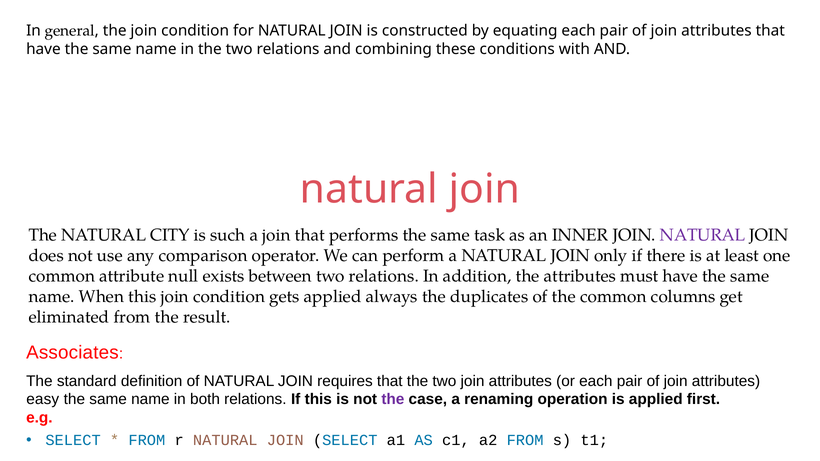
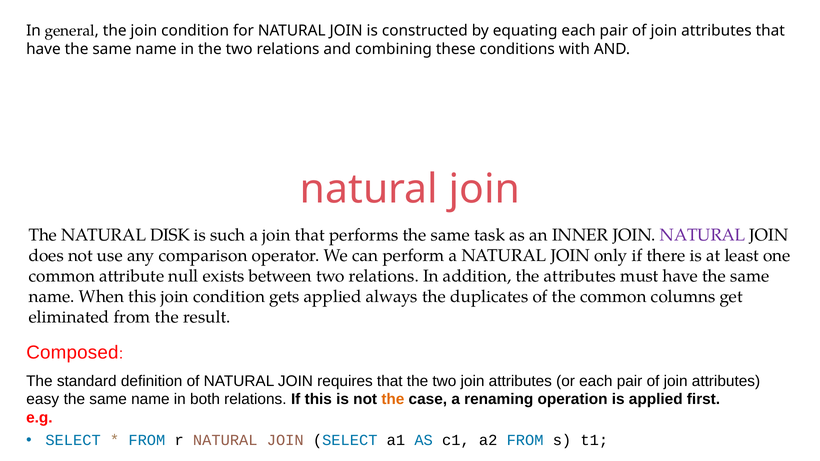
CITY: CITY -> DISK
Associates: Associates -> Composed
the at (393, 400) colour: purple -> orange
